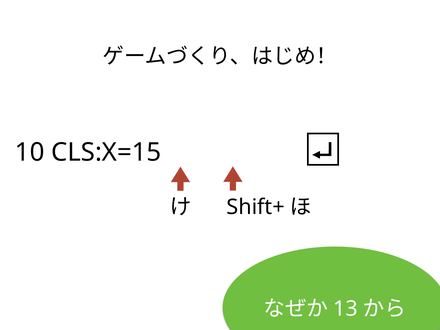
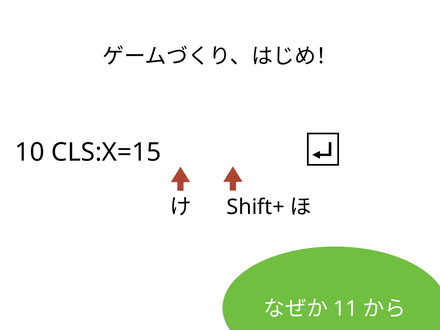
13: 13 -> 11
